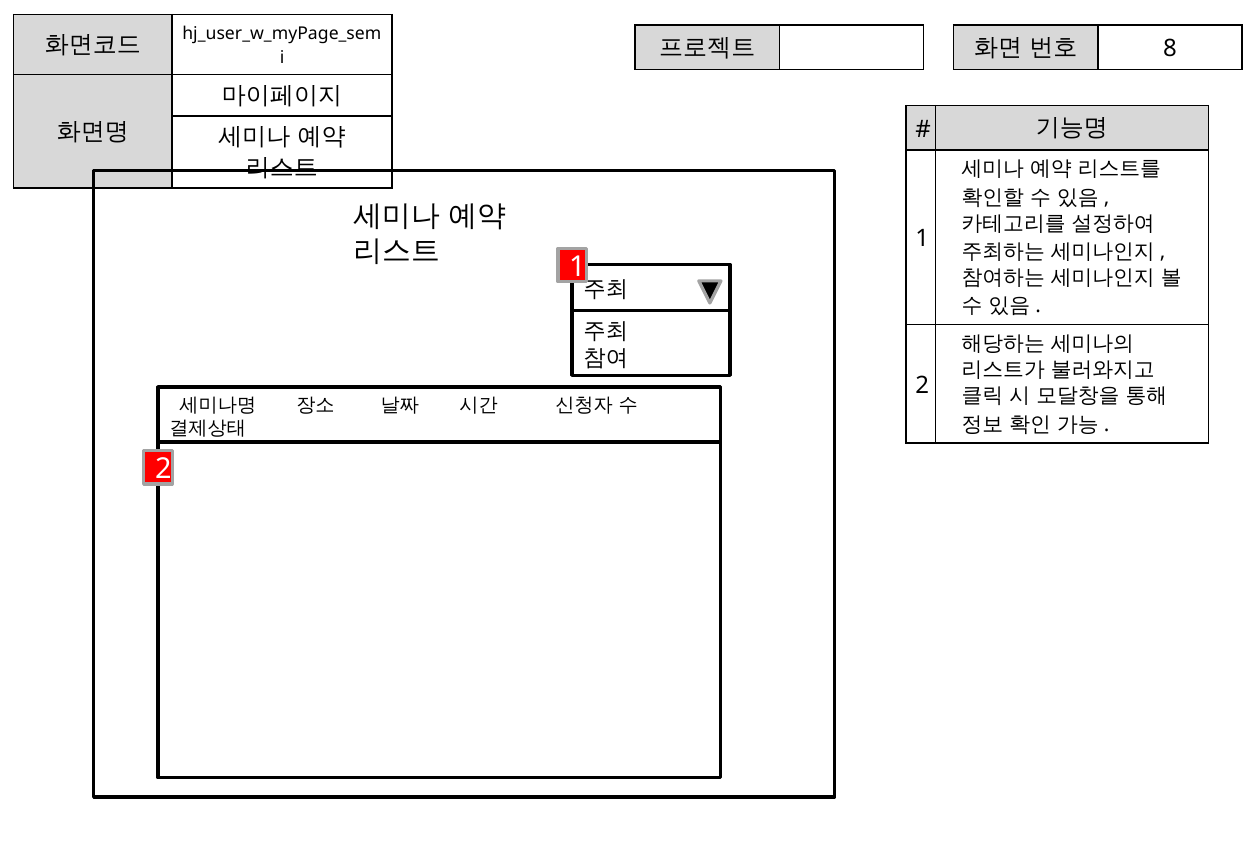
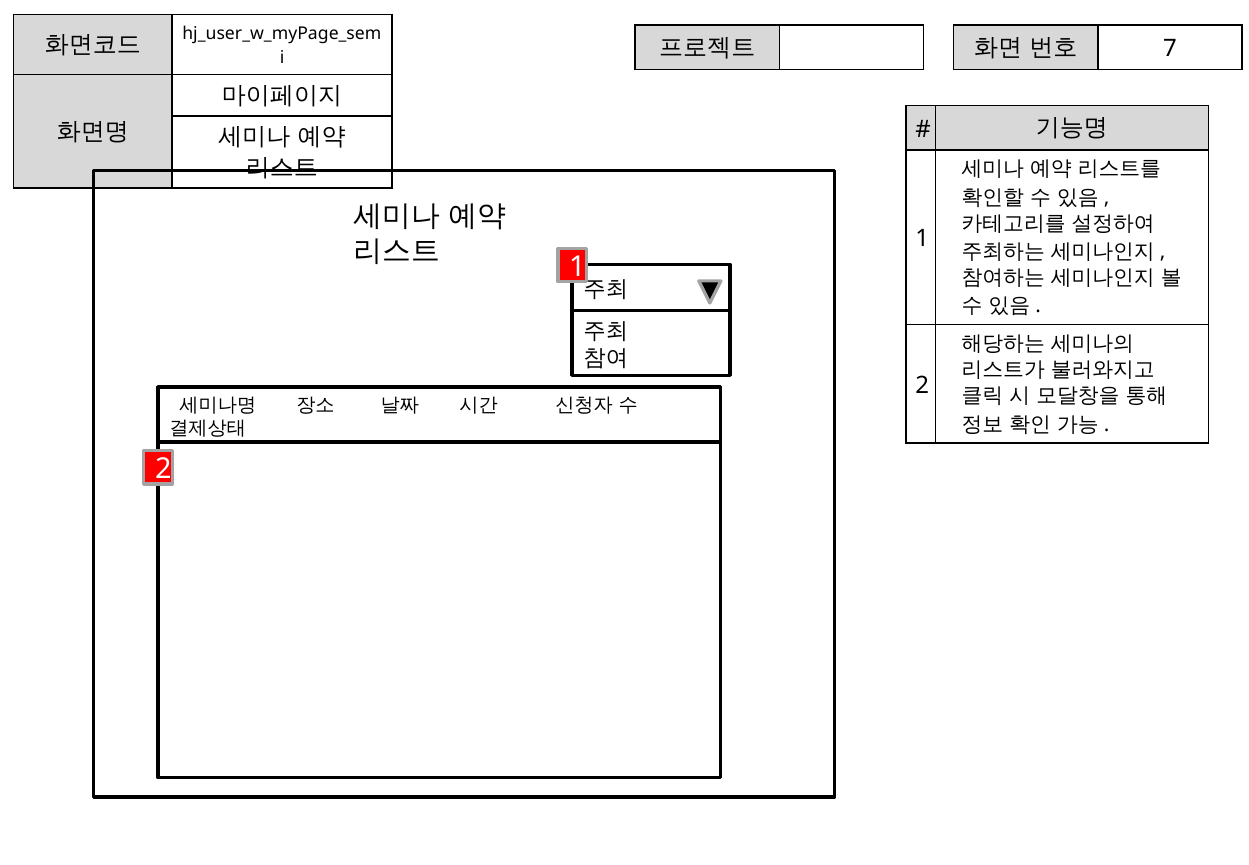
8: 8 -> 7
